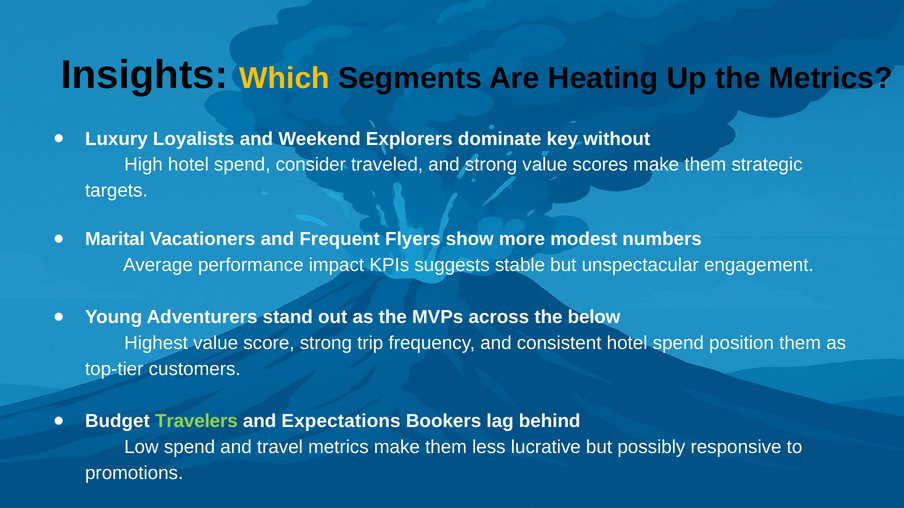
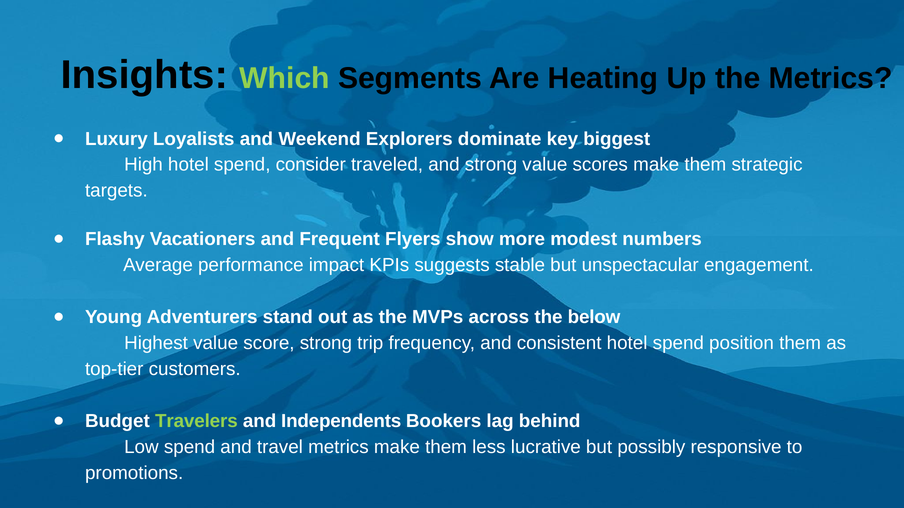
Which colour: yellow -> light green
without: without -> biggest
Marital: Marital -> Flashy
Expectations: Expectations -> Independents
